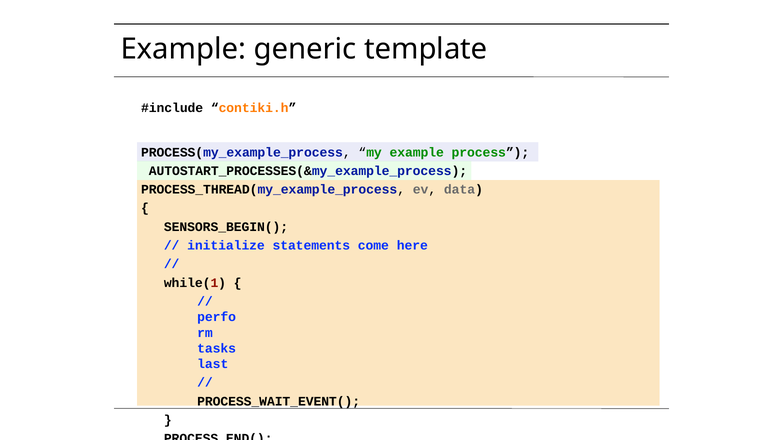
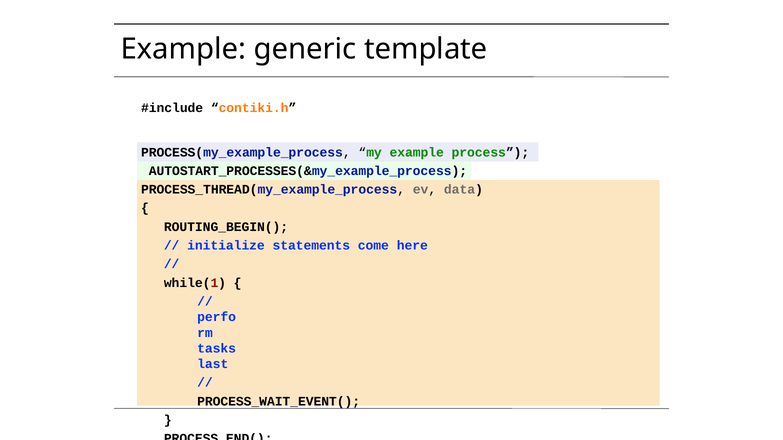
SENSORS_BEGIN(: SENSORS_BEGIN( -> ROUTING_BEGIN(
